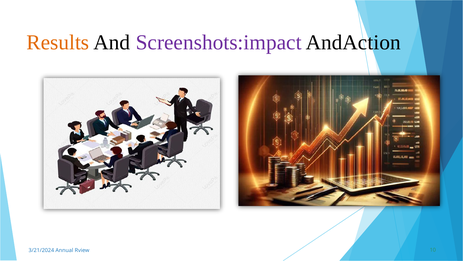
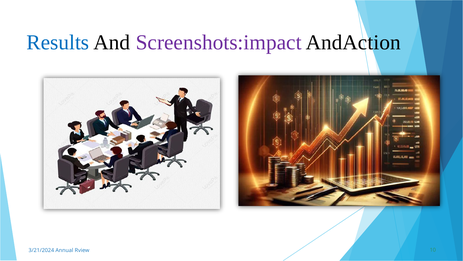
Results colour: orange -> blue
